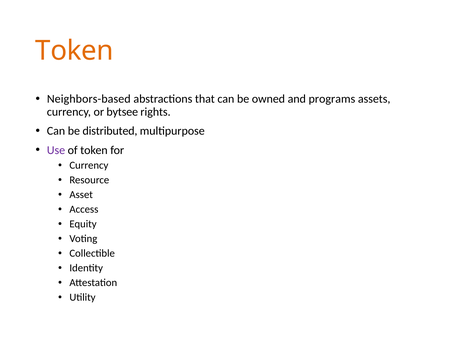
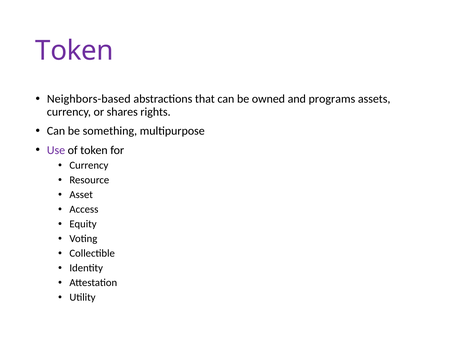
Token at (74, 51) colour: orange -> purple
bytsee: bytsee -> shares
distributed: distributed -> something
